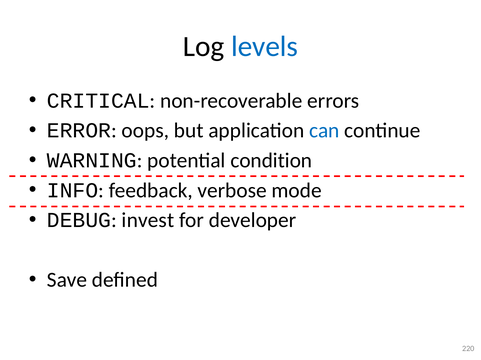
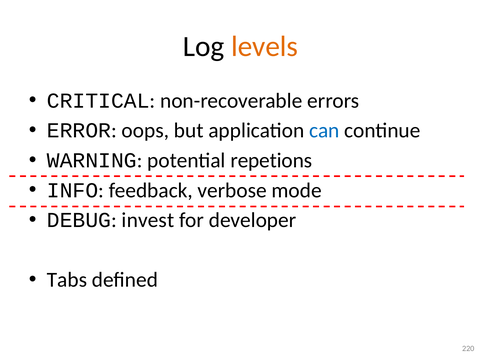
levels colour: blue -> orange
condition: condition -> repetions
Save: Save -> Tabs
